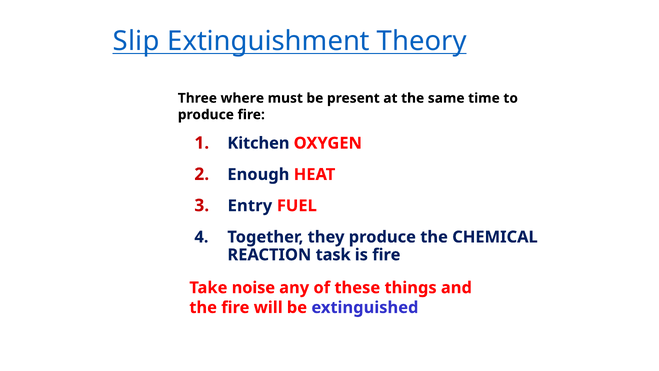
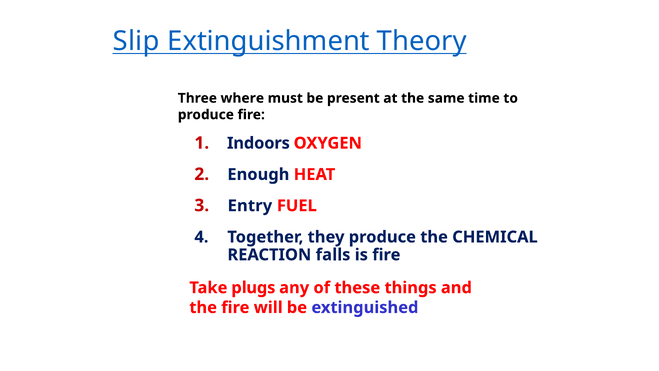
Kitchen: Kitchen -> Indoors
task: task -> falls
noise: noise -> plugs
